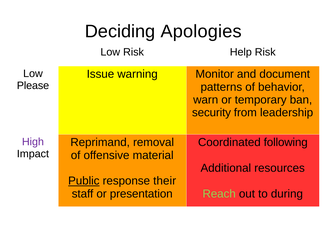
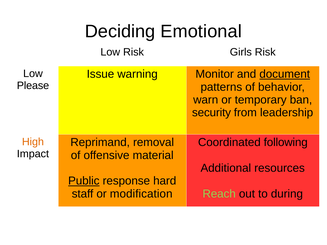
Apologies: Apologies -> Emotional
Help: Help -> Girls
document underline: none -> present
High colour: purple -> orange
their: their -> hard
presentation: presentation -> modification
